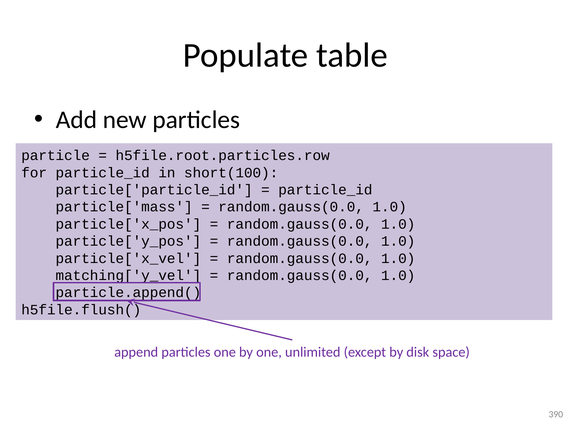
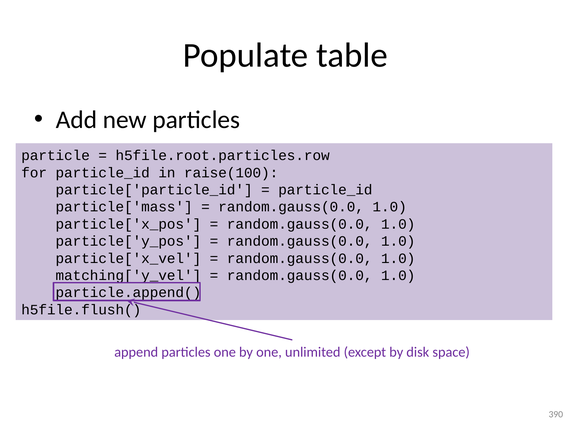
short(100: short(100 -> raise(100
